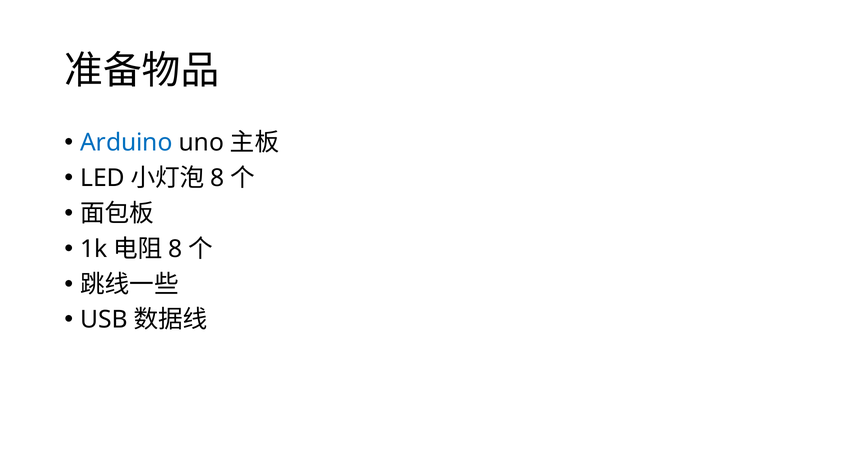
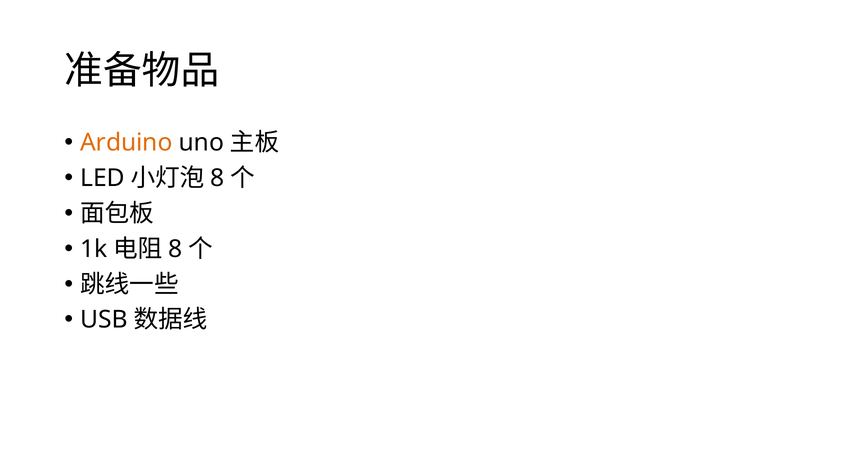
Arduino colour: blue -> orange
